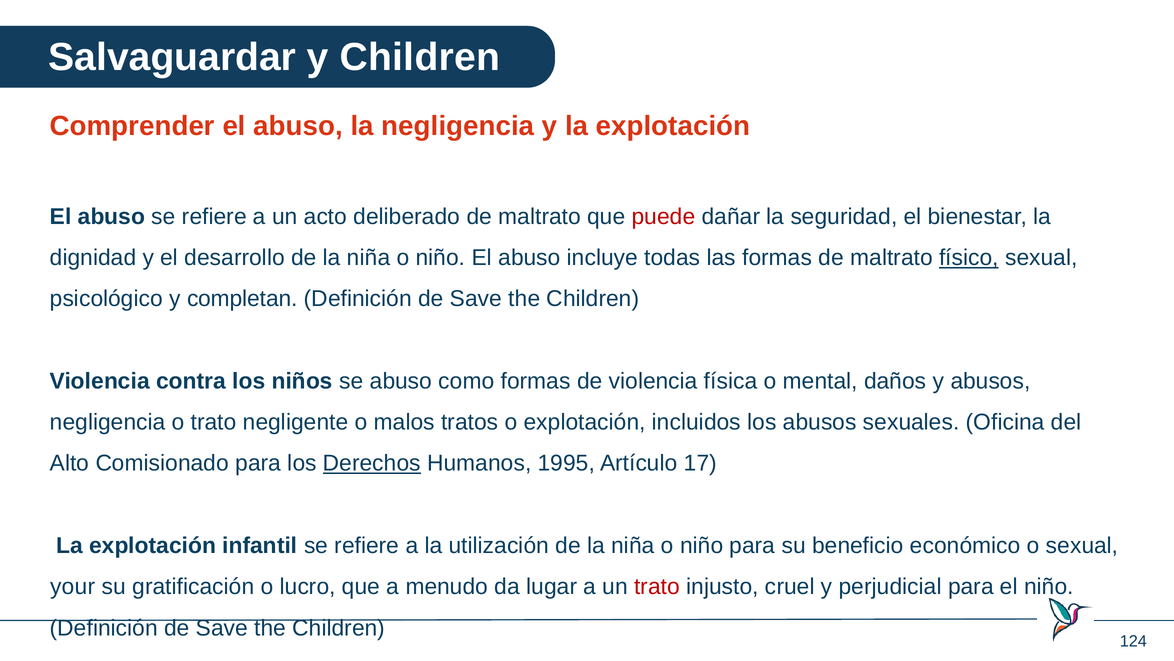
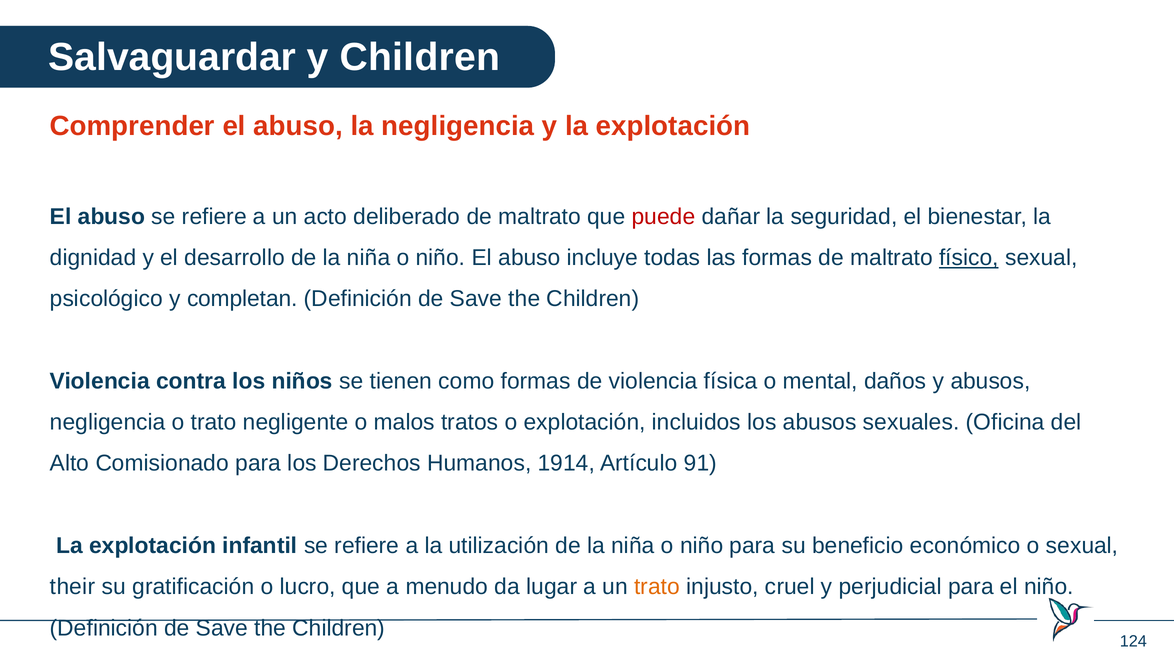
se abuso: abuso -> tienen
Derechos underline: present -> none
1995: 1995 -> 1914
17: 17 -> 91
your: your -> their
trato at (657, 586) colour: red -> orange
